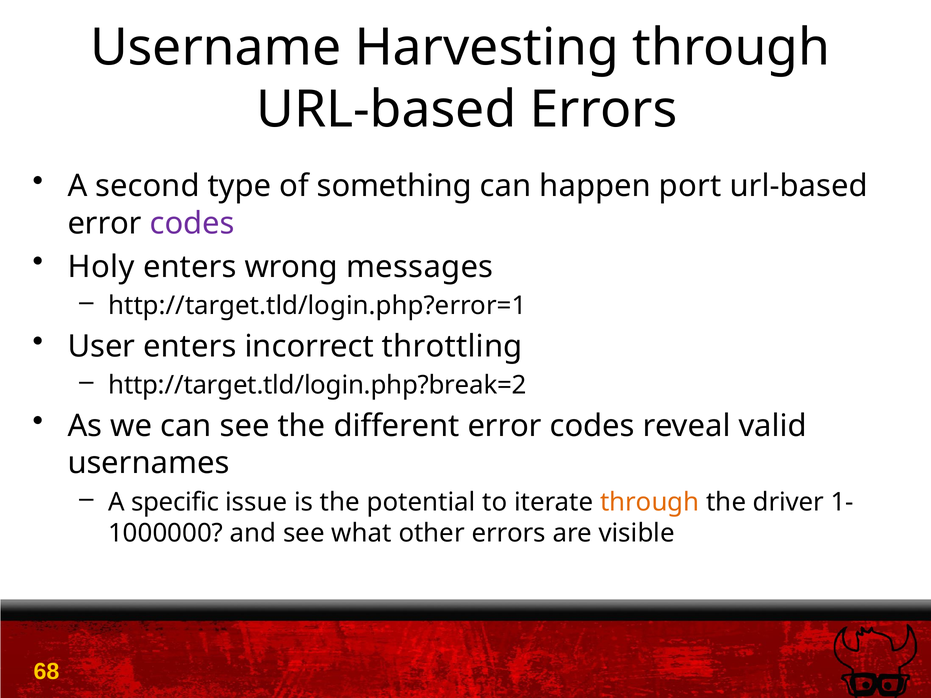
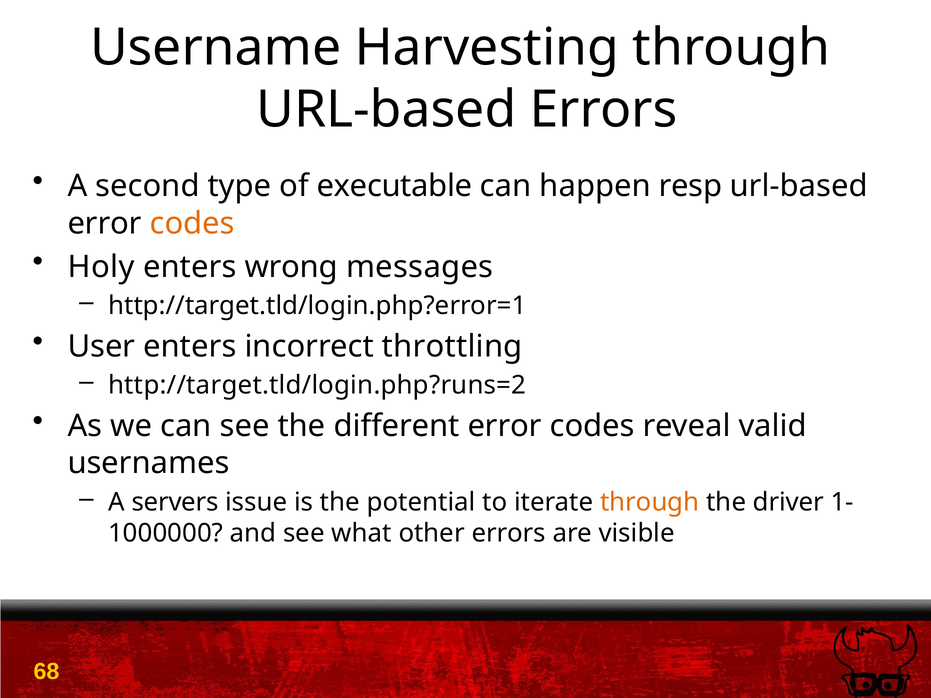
something: something -> executable
port: port -> resp
codes at (192, 223) colour: purple -> orange
http://target.tld/login.php?break=2: http://target.tld/login.php?break=2 -> http://target.tld/login.php?runs=2
specific: specific -> servers
